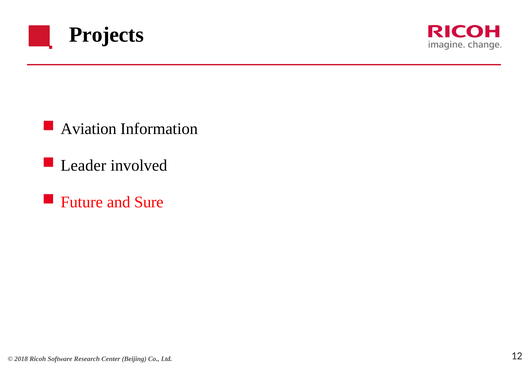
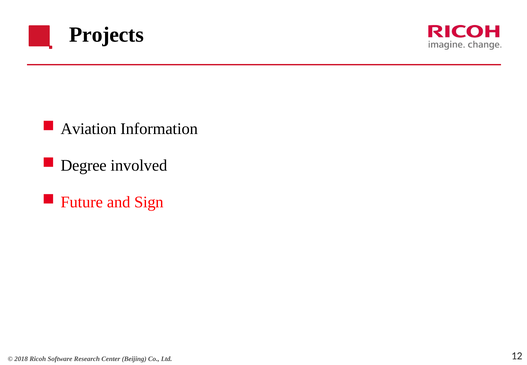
Leader: Leader -> Degree
Sure: Sure -> Sign
